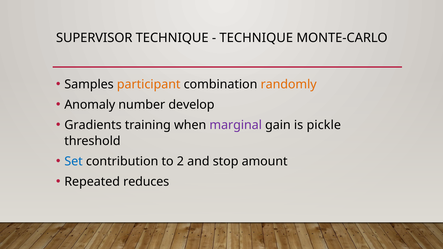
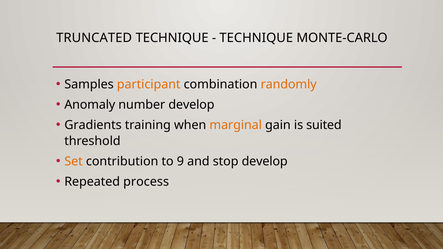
SUPERVISOR: SUPERVISOR -> TRUNCATED
marginal colour: purple -> orange
pickle: pickle -> suited
Set colour: blue -> orange
2: 2 -> 9
stop amount: amount -> develop
reduces: reduces -> process
